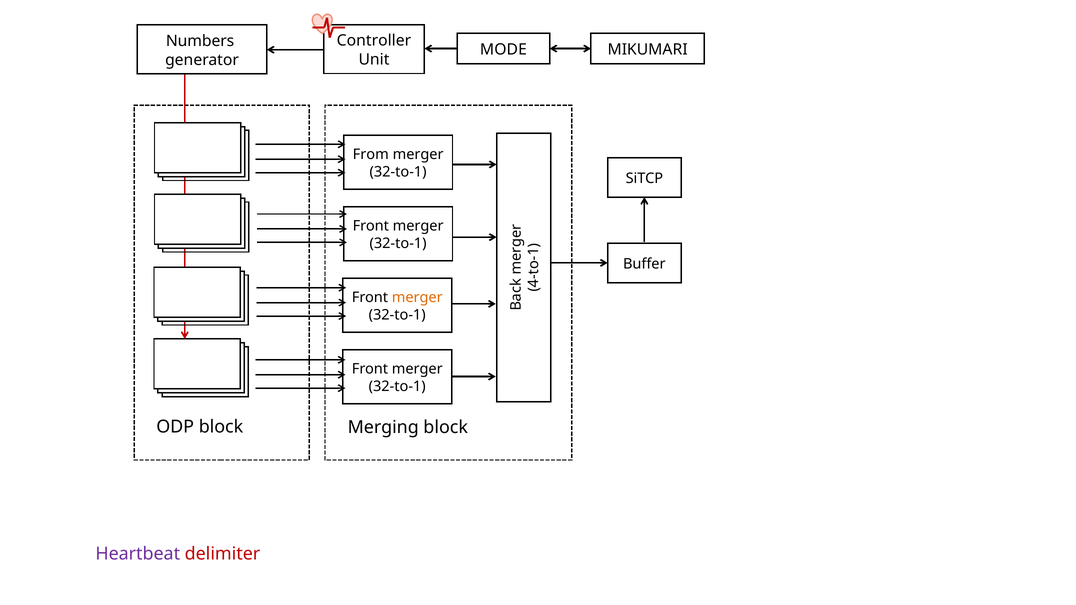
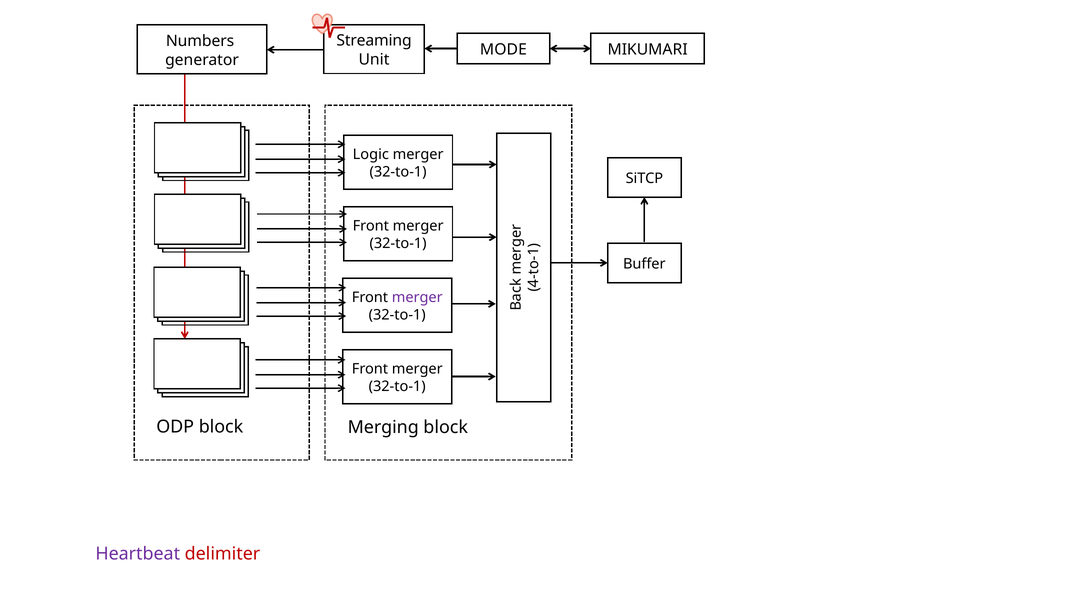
Controller: Controller -> Streaming
From: From -> Logic
merger at (417, 298) colour: orange -> purple
